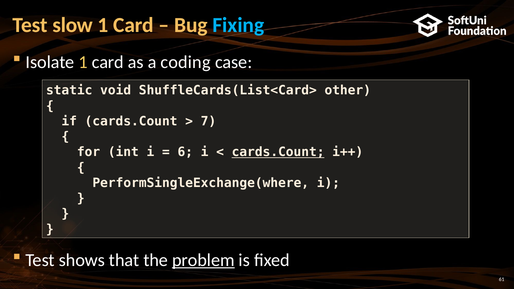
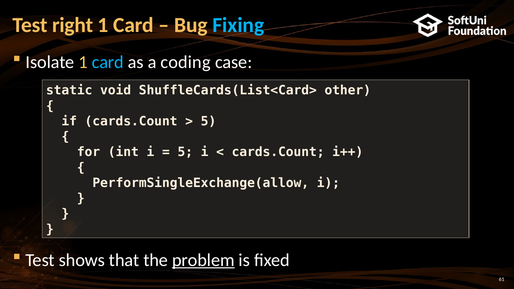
slow: slow -> right
card at (108, 62) colour: white -> light blue
7 at (208, 121): 7 -> 5
6 at (185, 152): 6 -> 5
cards.Count at (278, 152) underline: present -> none
PerformSingleExchange(where: PerformSingleExchange(where -> PerformSingleExchange(allow
